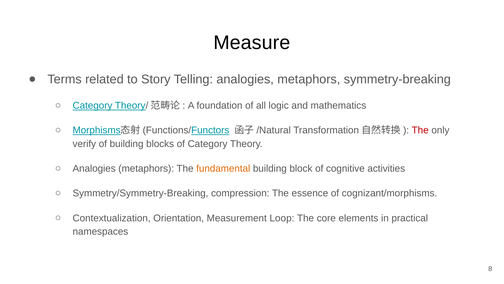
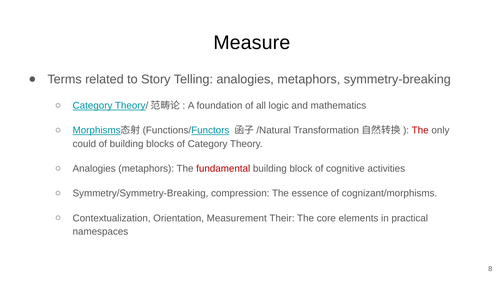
verify: verify -> could
fundamental colour: orange -> red
Loop: Loop -> Their
